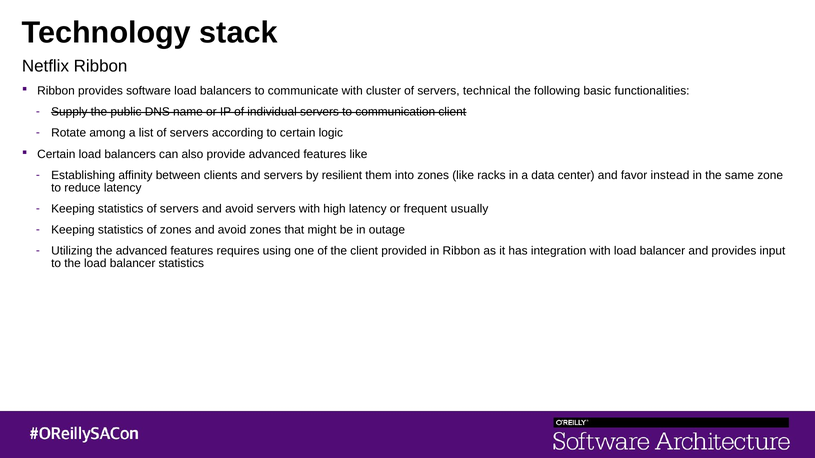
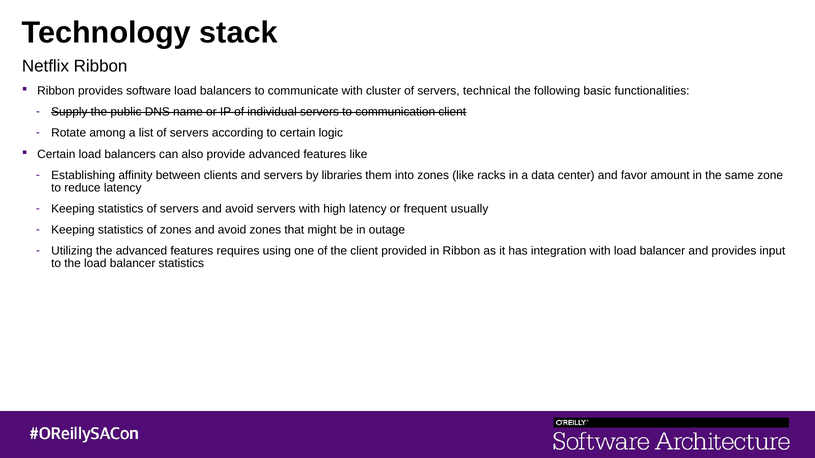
resilient: resilient -> libraries
instead: instead -> amount
